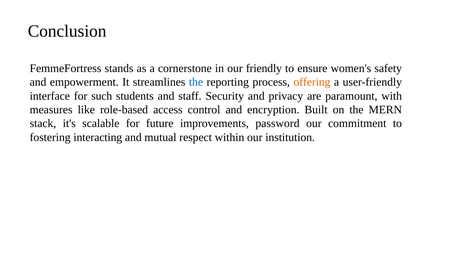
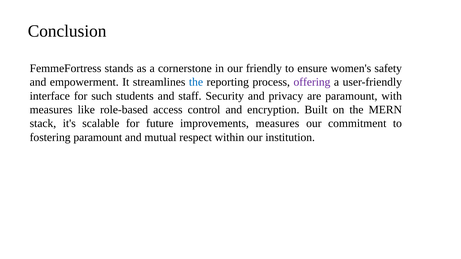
offering colour: orange -> purple
improvements password: password -> measures
fostering interacting: interacting -> paramount
